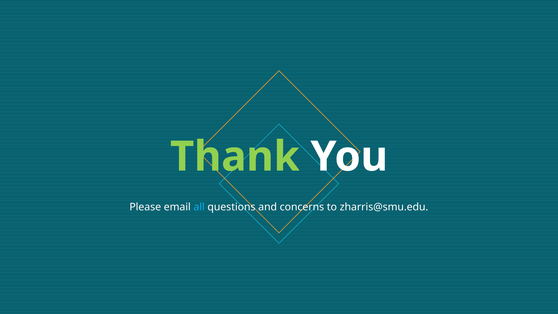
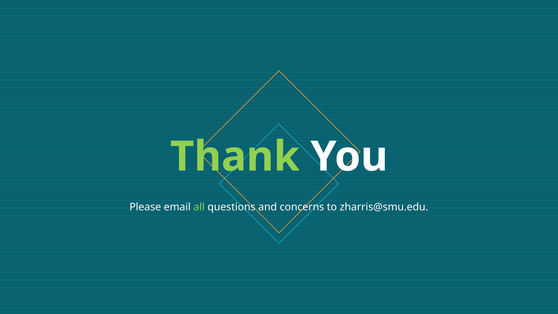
all colour: light blue -> light green
